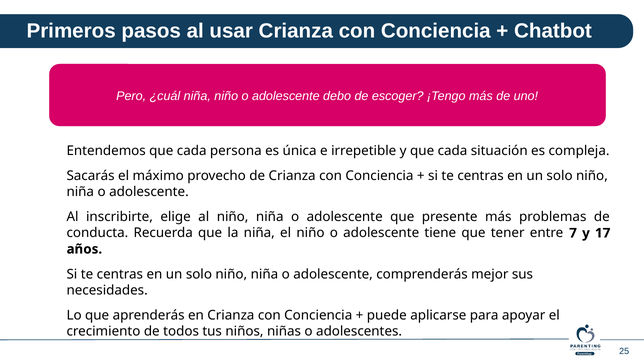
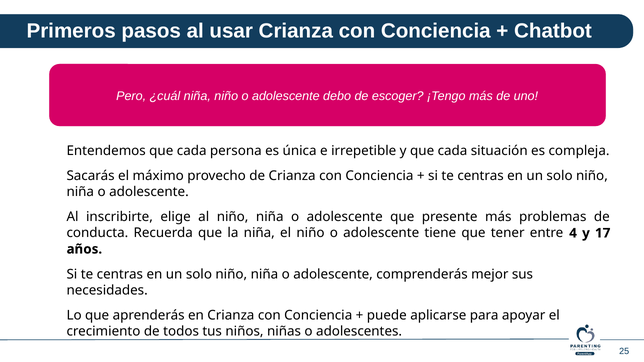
7: 7 -> 4
